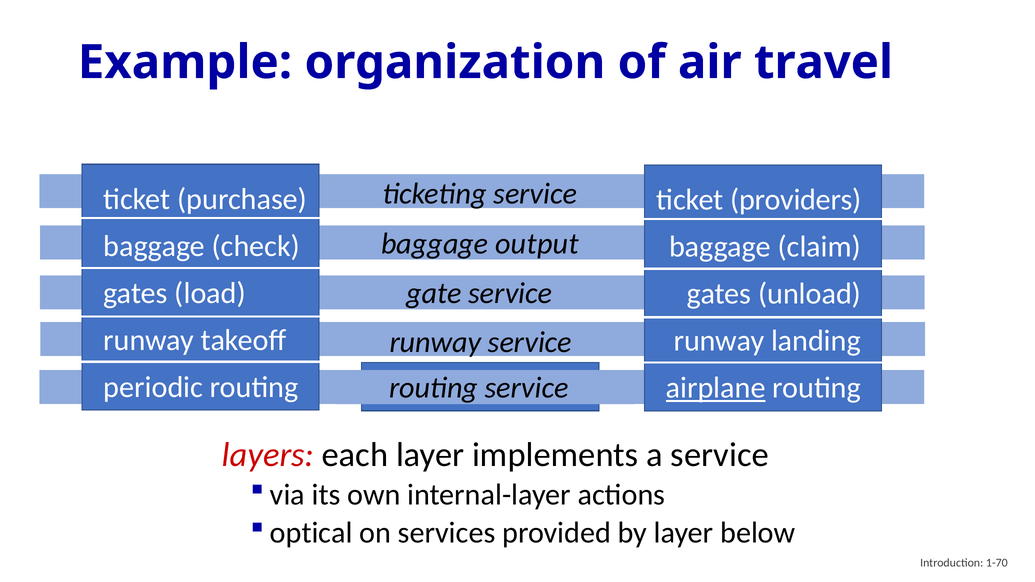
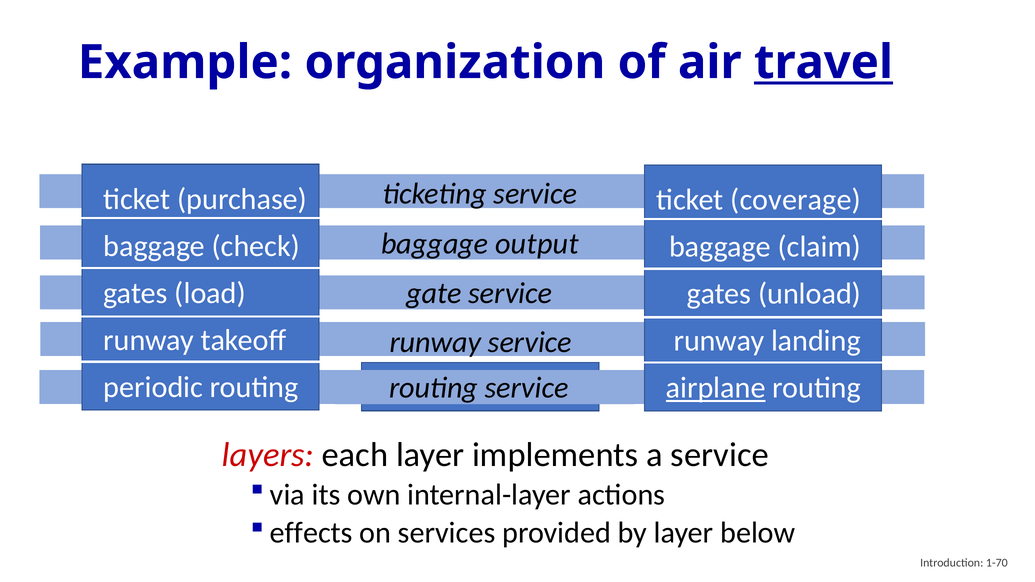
travel underline: none -> present
providers: providers -> coverage
optical: optical -> effects
